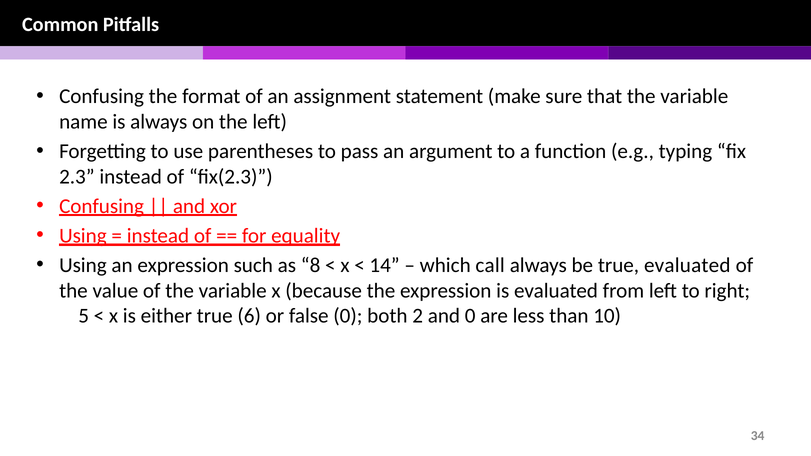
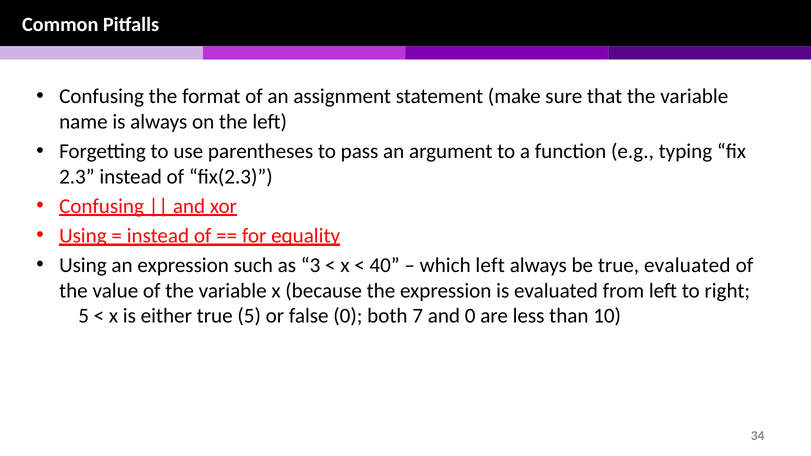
8: 8 -> 3
14: 14 -> 40
which call: call -> left
true 6: 6 -> 5
2: 2 -> 7
